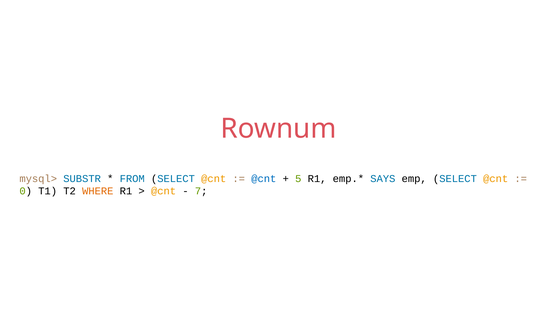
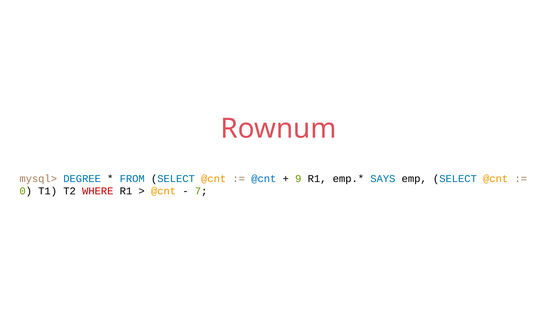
SUBSTR: SUBSTR -> DEGREE
5: 5 -> 9
WHERE colour: orange -> red
